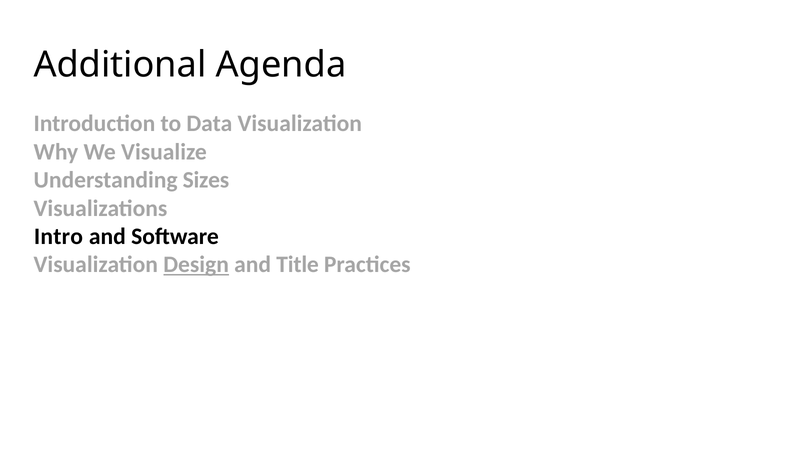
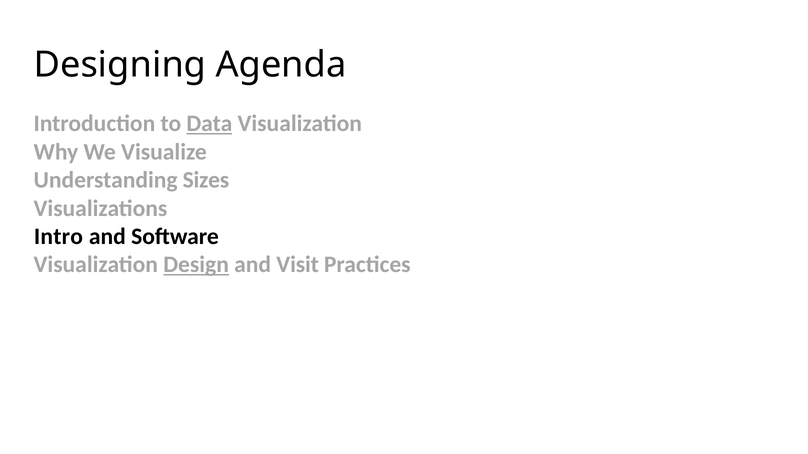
Additional: Additional -> Designing
Data underline: none -> present
Title: Title -> Visit
